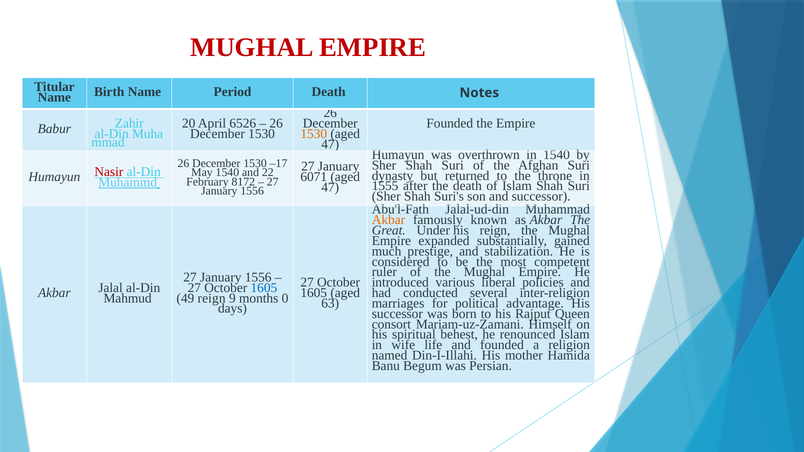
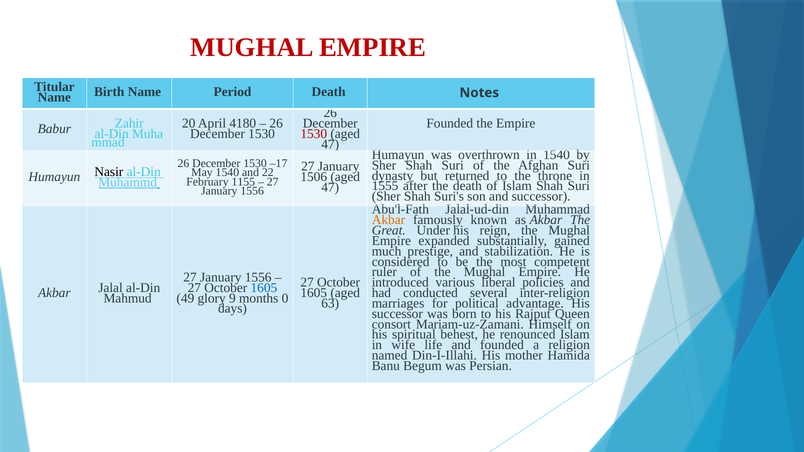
6526: 6526 -> 4180
1530 at (314, 134) colour: orange -> red
Nasir colour: red -> black
6071: 6071 -> 1506
8172: 8172 -> 1155
49 reign: reign -> glory
